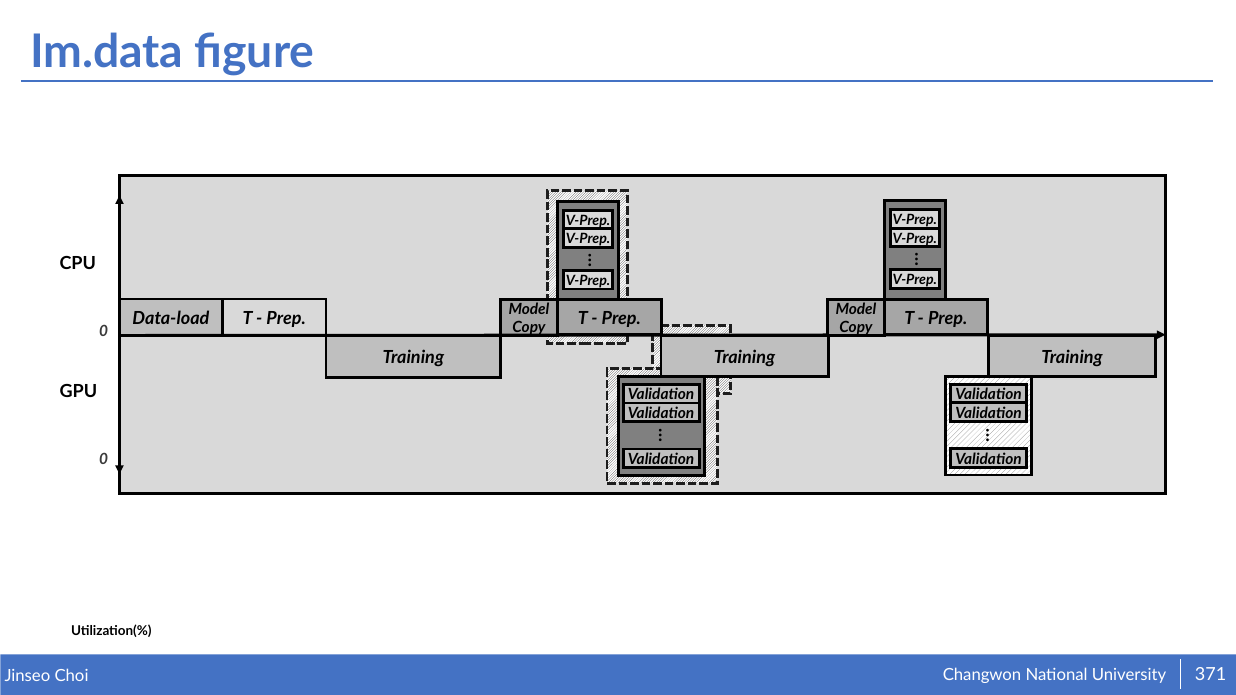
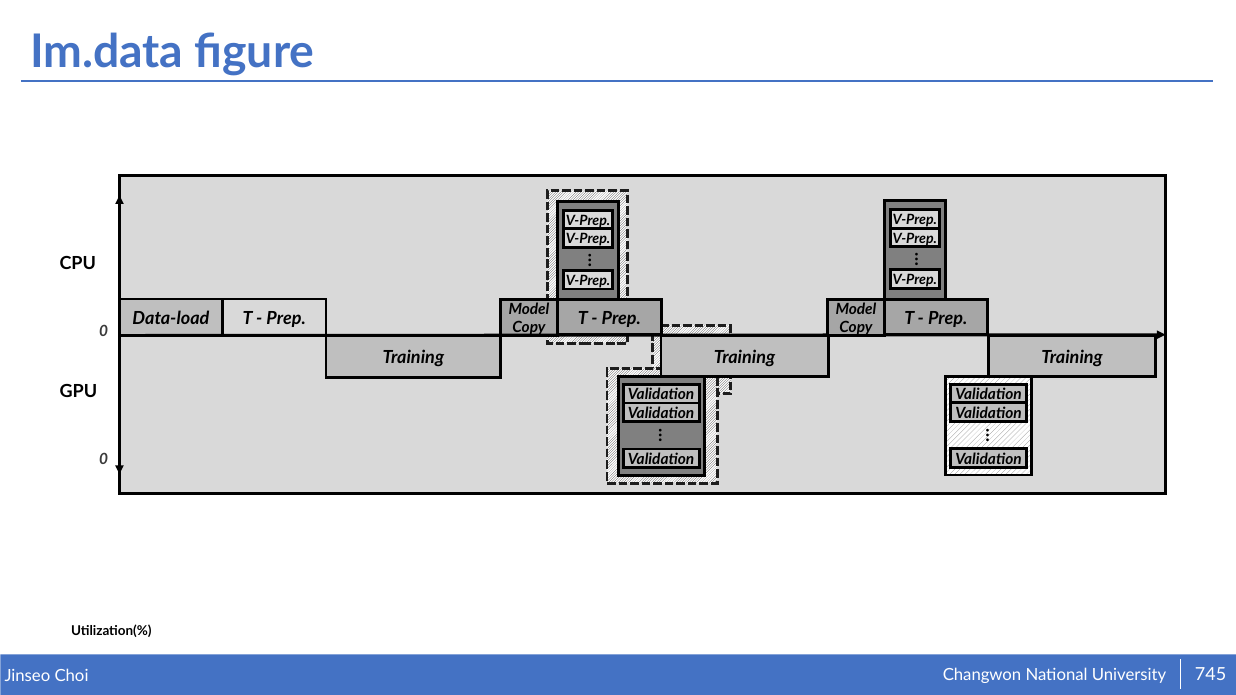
371: 371 -> 745
